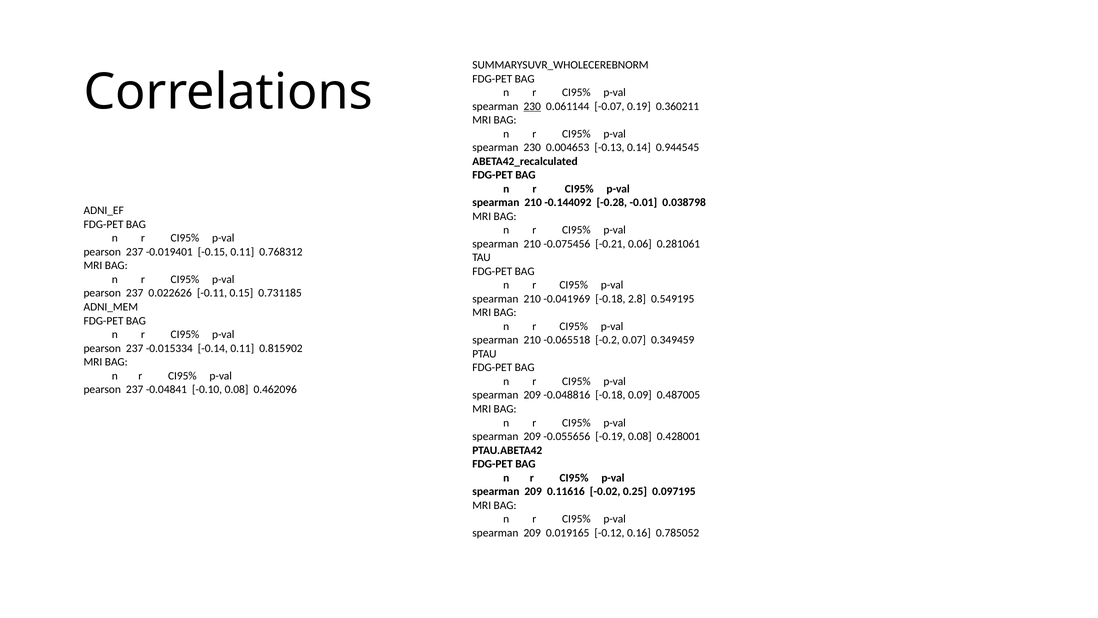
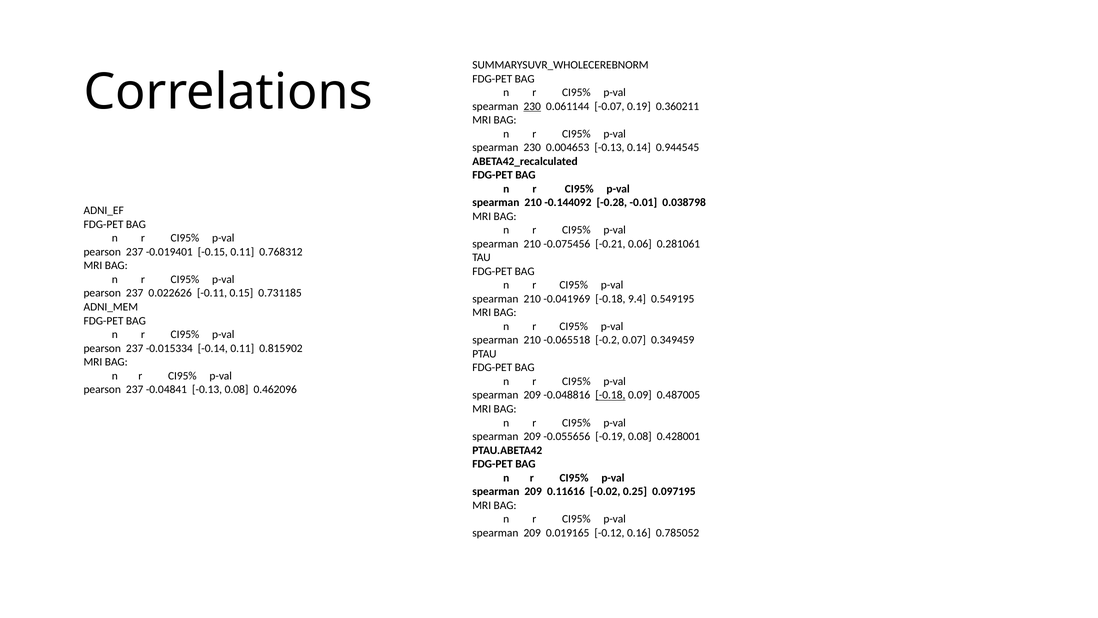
2.8: 2.8 -> 9.4
-0.04841 -0.10: -0.10 -> -0.13
-0.18 at (610, 395) underline: none -> present
